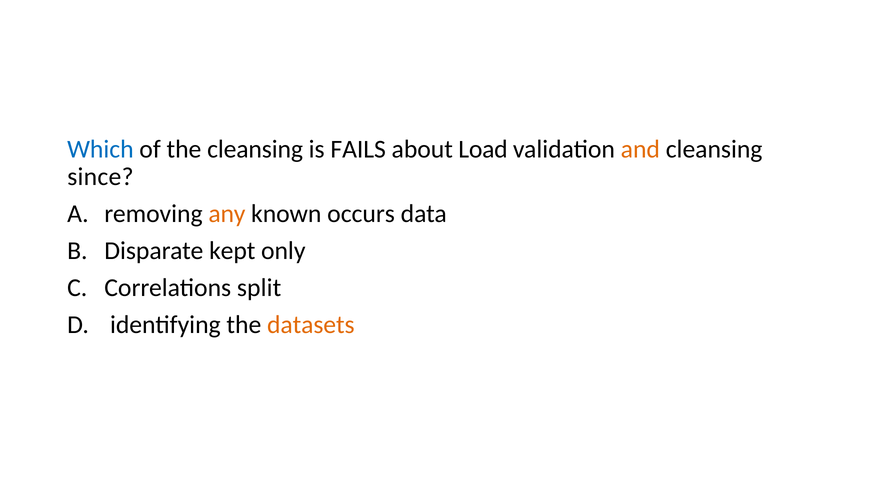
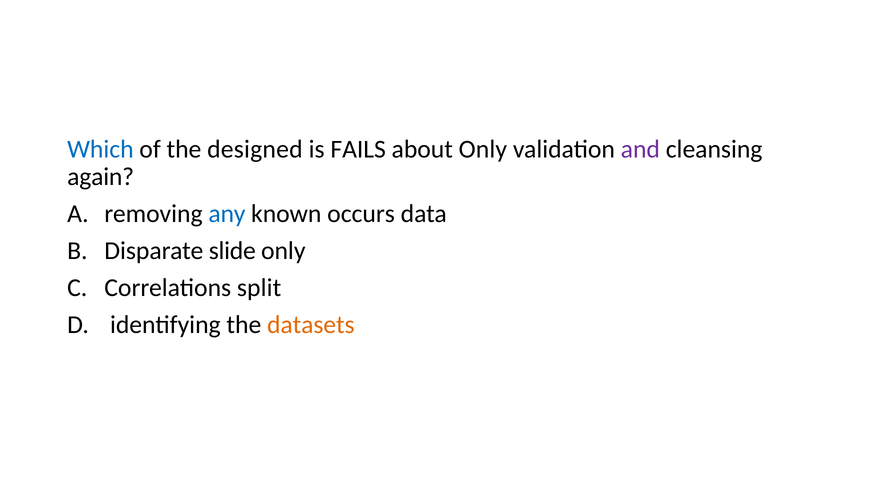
the cleansing: cleansing -> designed
about Load: Load -> Only
and colour: orange -> purple
since: since -> again
any colour: orange -> blue
kept: kept -> slide
